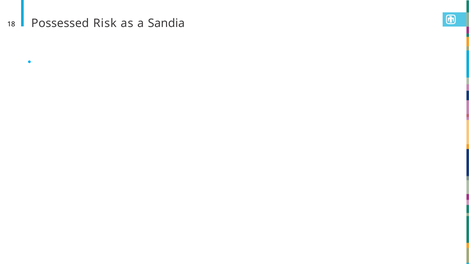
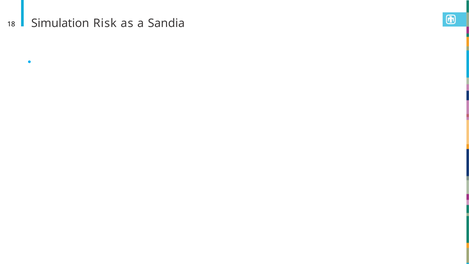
Possessed: Possessed -> Simulation
